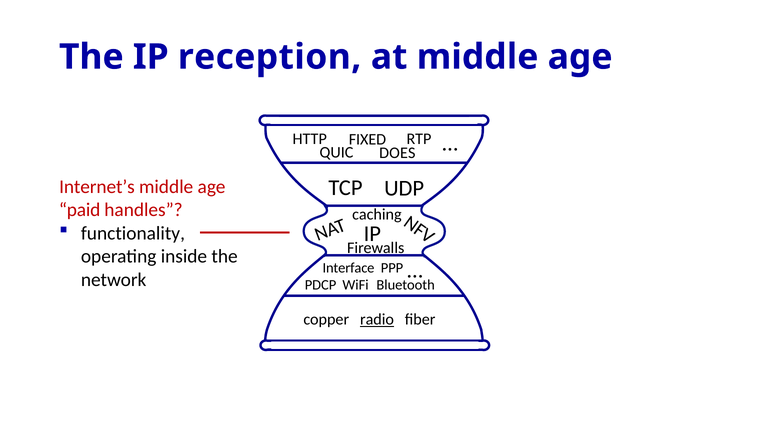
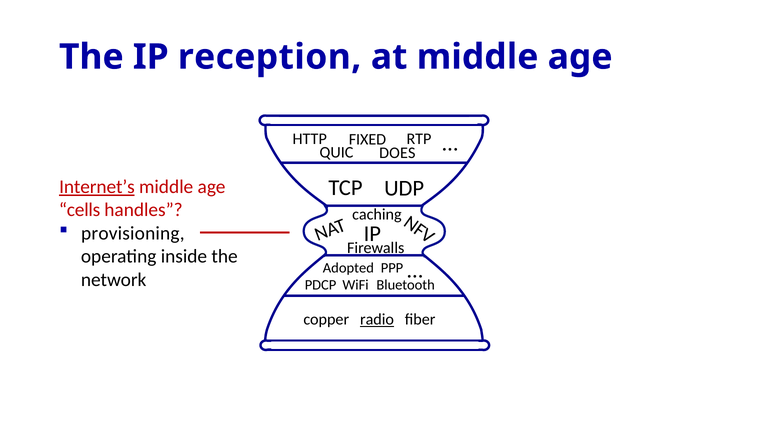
Internet’s underline: none -> present
paid: paid -> cells
functionality: functionality -> provisioning
Interface: Interface -> Adopted
